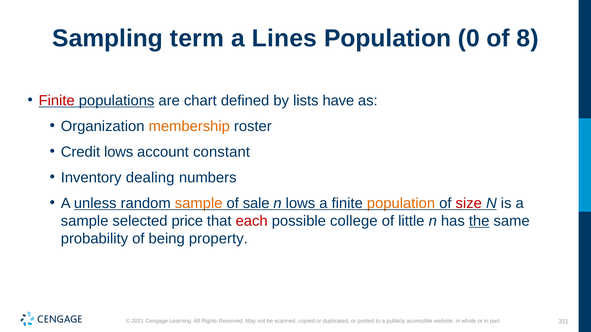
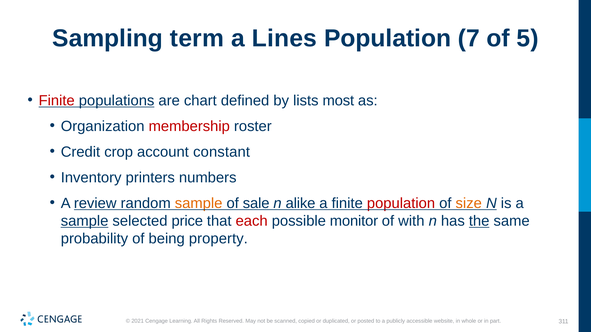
0: 0 -> 7
8: 8 -> 5
have: have -> most
membership colour: orange -> red
Credit lows: lows -> crop
dealing: dealing -> printers
unless: unless -> review
n lows: lows -> alike
population at (401, 204) colour: orange -> red
size colour: red -> orange
sample at (85, 221) underline: none -> present
college: college -> monitor
little: little -> with
